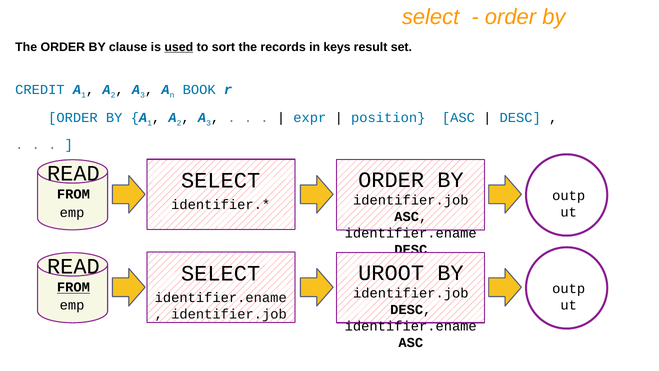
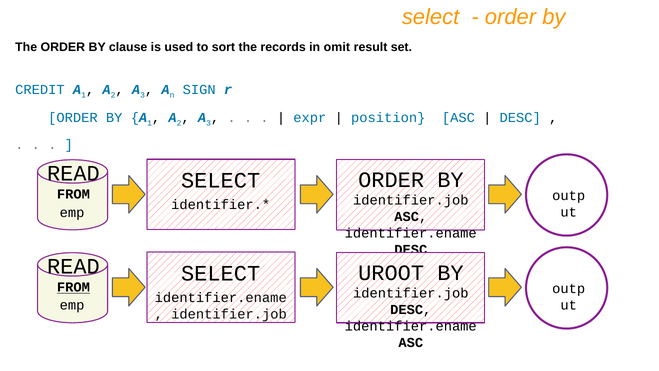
used underline: present -> none
keys: keys -> omit
BOOK: BOOK -> SIGN
